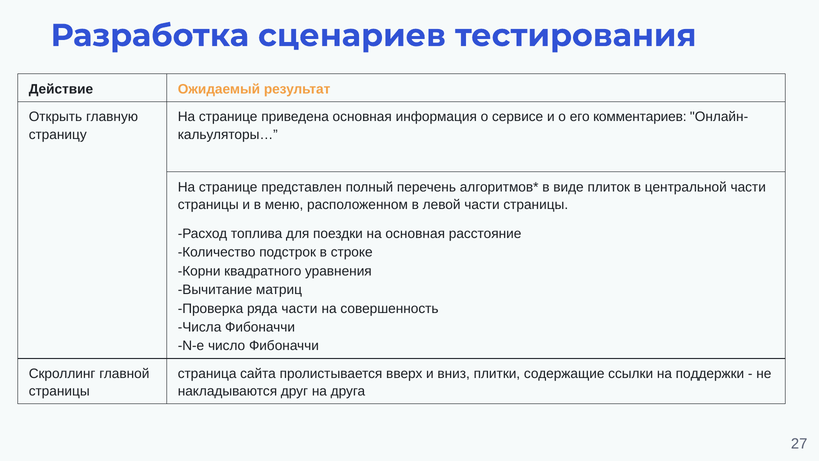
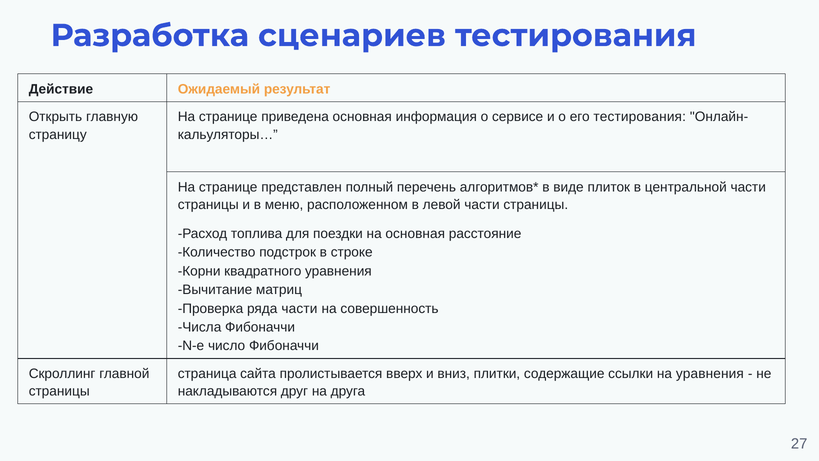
его комментариев: комментариев -> тестирования
на поддержки: поддержки -> уравнения
